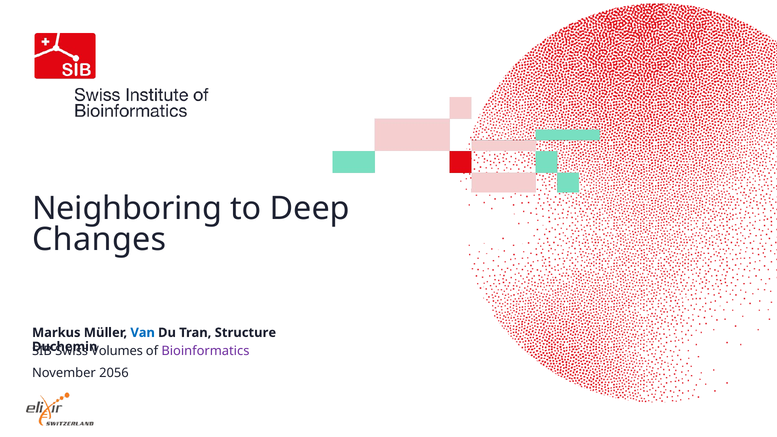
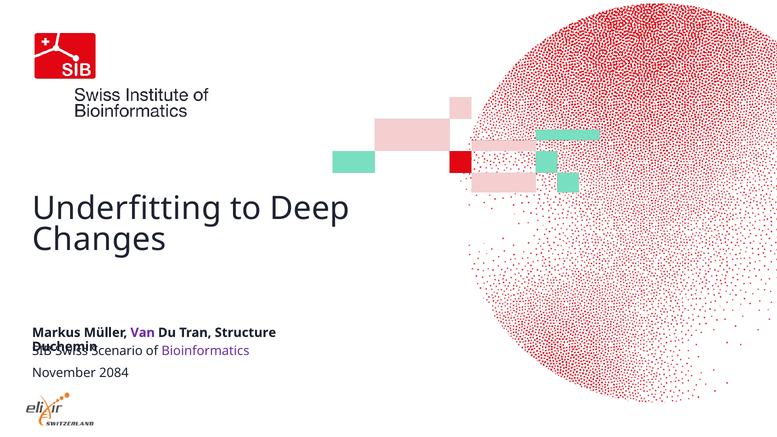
Neighboring: Neighboring -> Underfitting
Van colour: blue -> purple
Volumes: Volumes -> Scenario
2056: 2056 -> 2084
